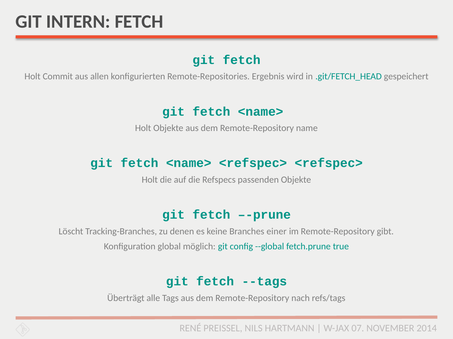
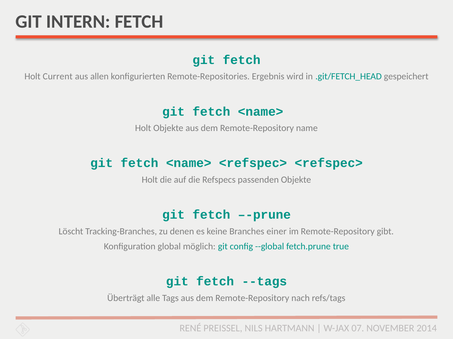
Commit: Commit -> Current
